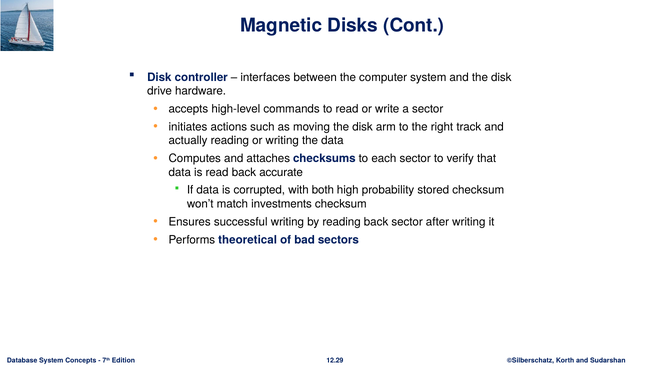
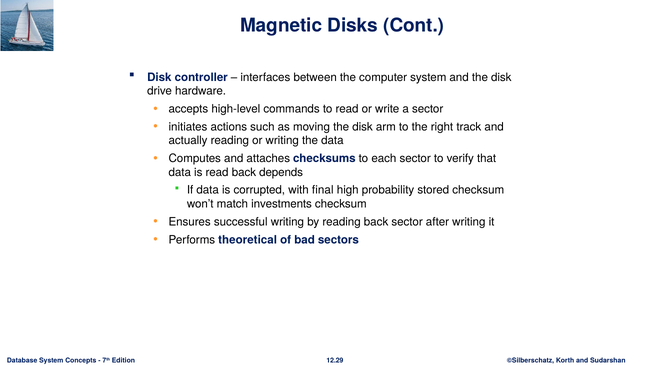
accurate: accurate -> depends
both: both -> final
